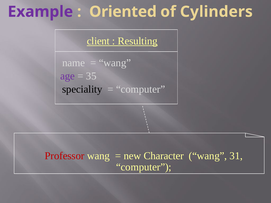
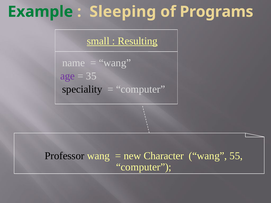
Example colour: purple -> green
Oriented: Oriented -> Sleeping
Cylinders: Cylinders -> Programs
client: client -> small
Professor colour: red -> black
31: 31 -> 55
